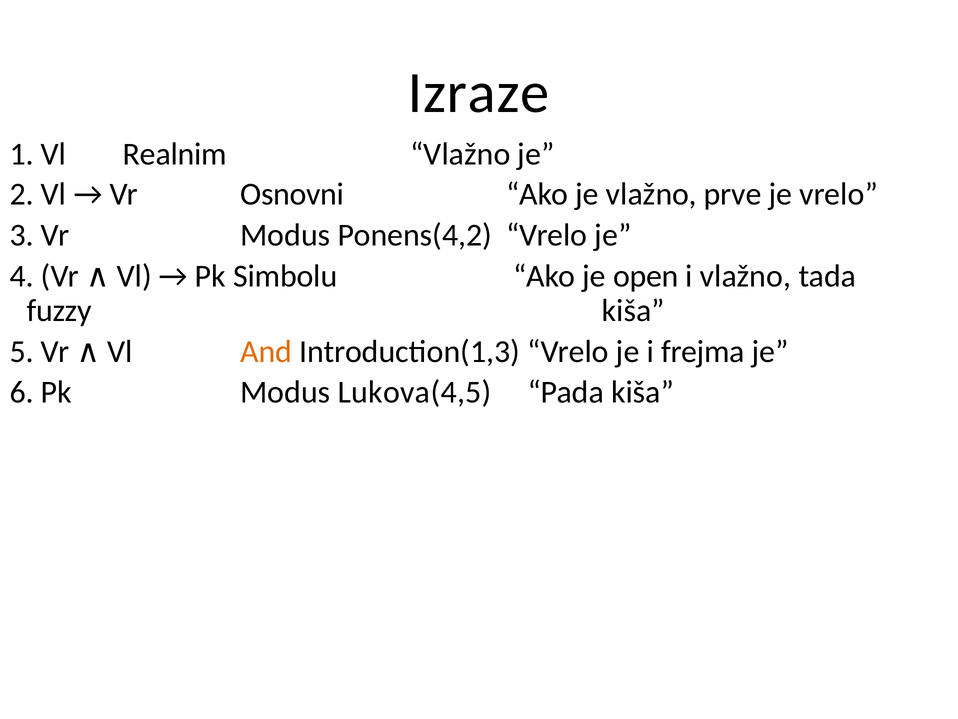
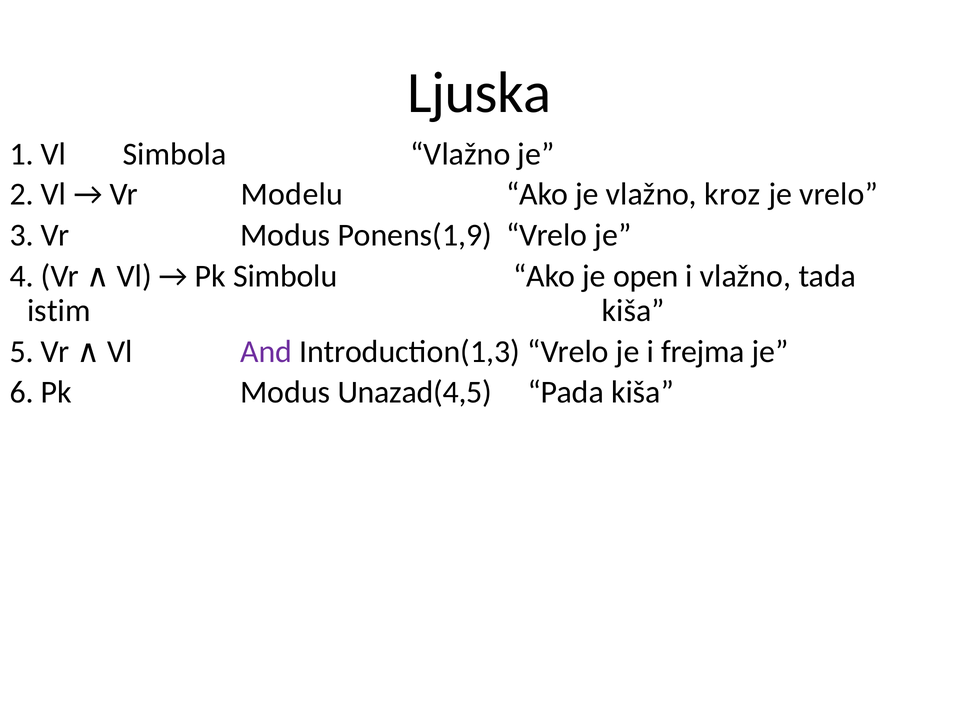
Izraze: Izraze -> Ljuska
Realnim: Realnim -> Simbola
Osnovni: Osnovni -> Modelu
prve: prve -> kroz
Ponens(4,2: Ponens(4,2 -> Ponens(1,9
fuzzy: fuzzy -> istim
And colour: orange -> purple
Lukova(4,5: Lukova(4,5 -> Unazad(4,5
